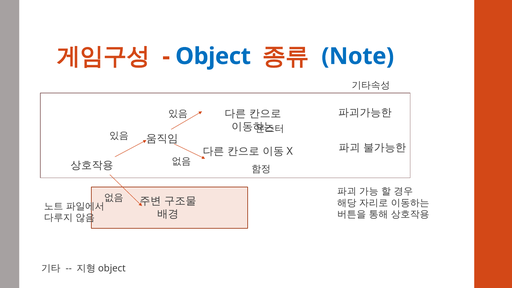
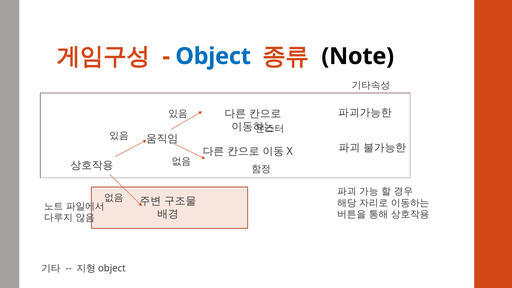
Note colour: blue -> black
